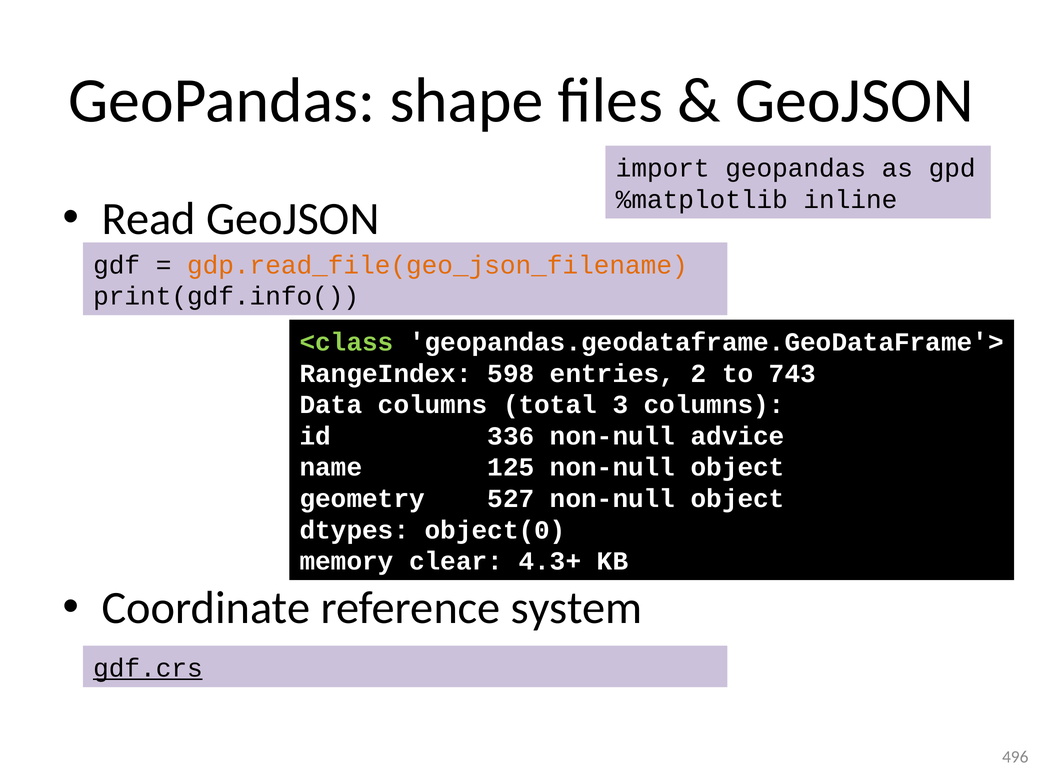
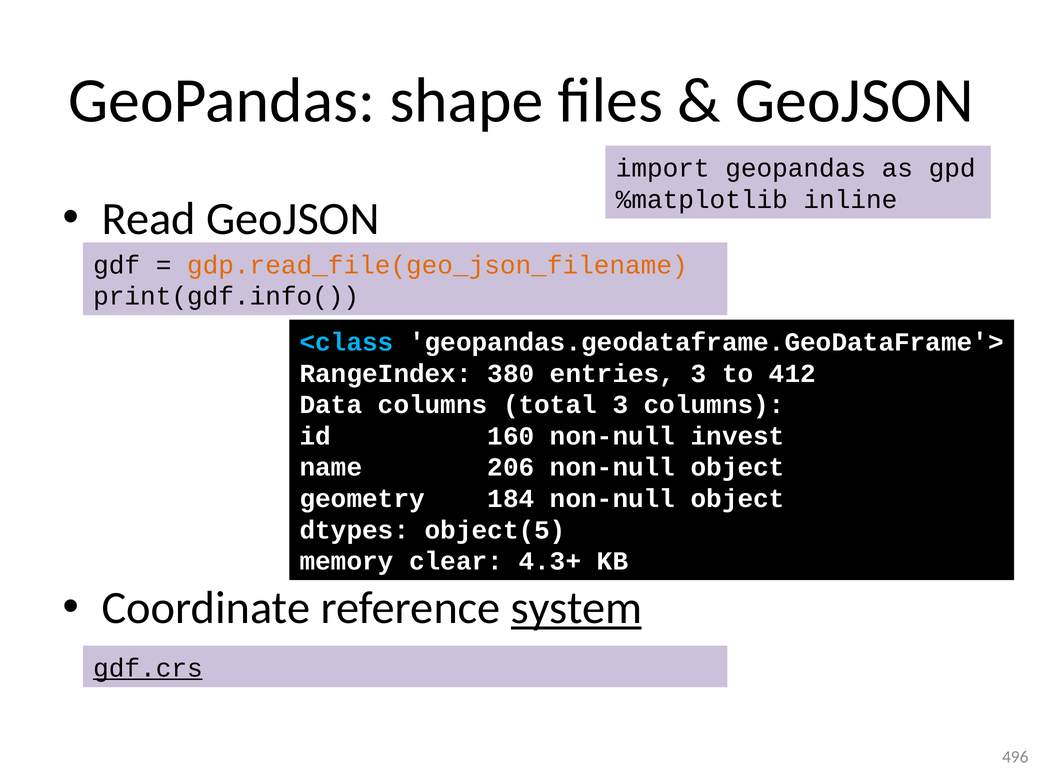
<class colour: light green -> light blue
598: 598 -> 380
entries 2: 2 -> 3
743: 743 -> 412
336: 336 -> 160
advice: advice -> invest
125: 125 -> 206
527: 527 -> 184
object(0: object(0 -> object(5
system underline: none -> present
